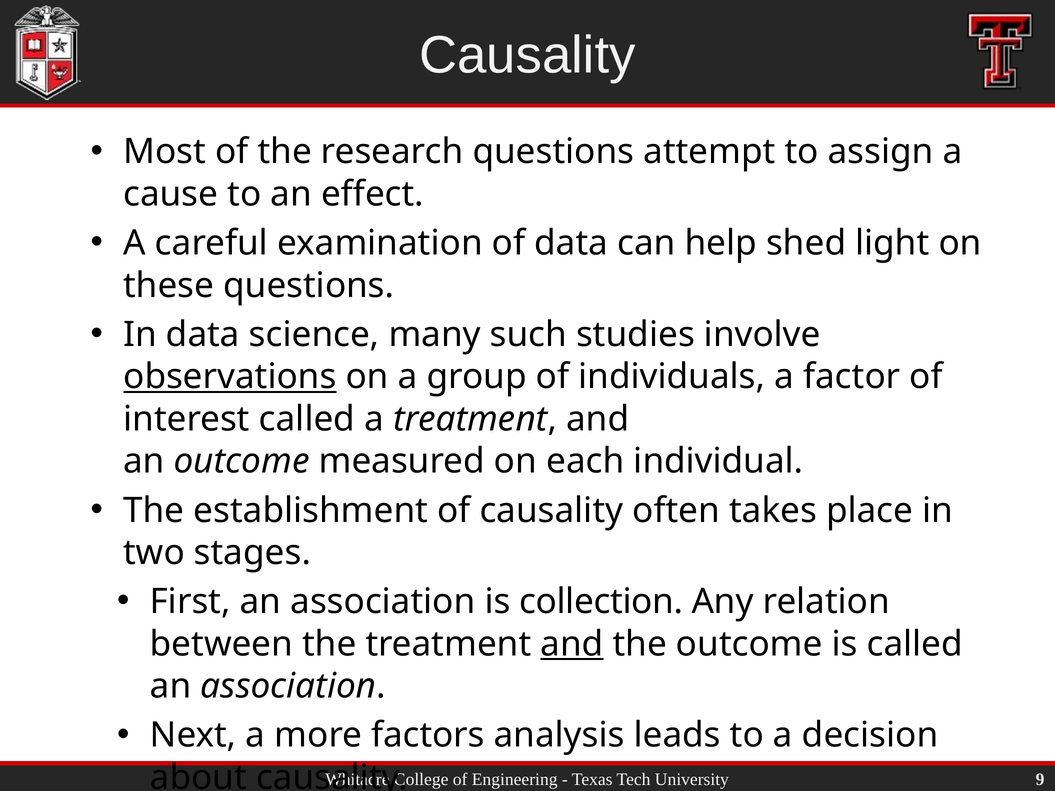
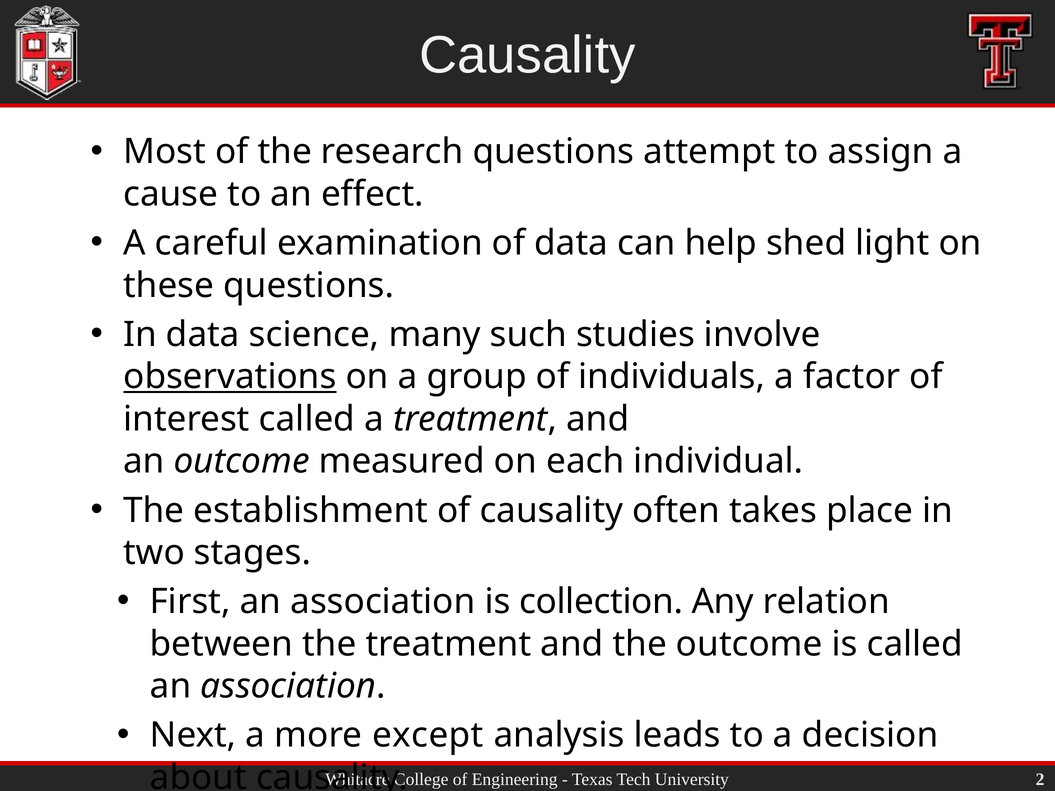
and at (572, 644) underline: present -> none
factors: factors -> except
9: 9 -> 2
